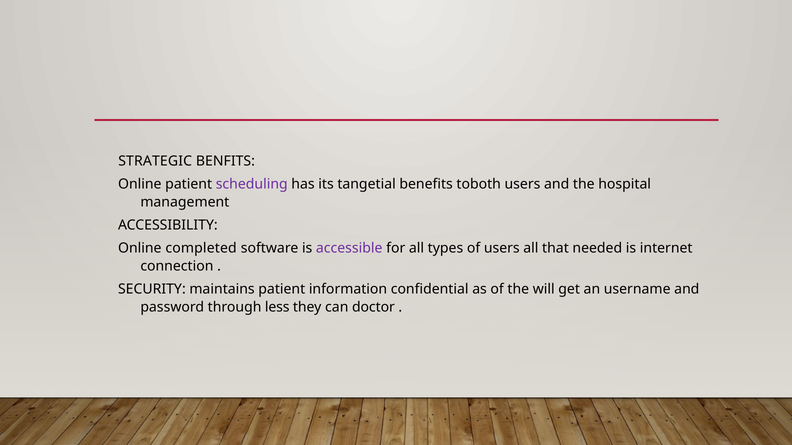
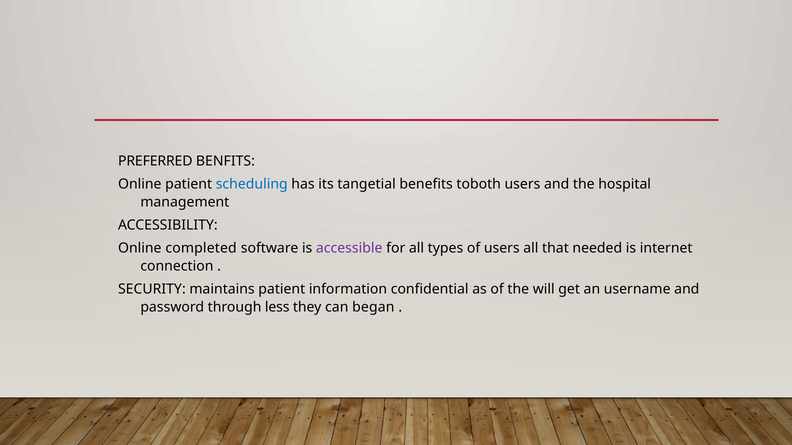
STRATEGIC: STRATEGIC -> PREFERRED
scheduling colour: purple -> blue
doctor: doctor -> began
